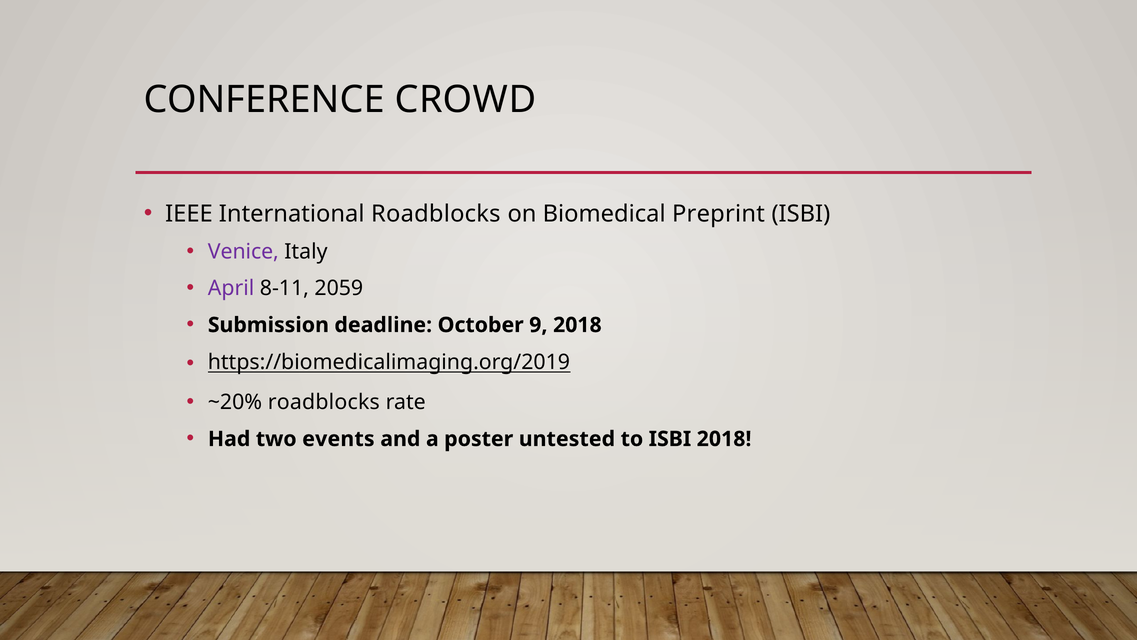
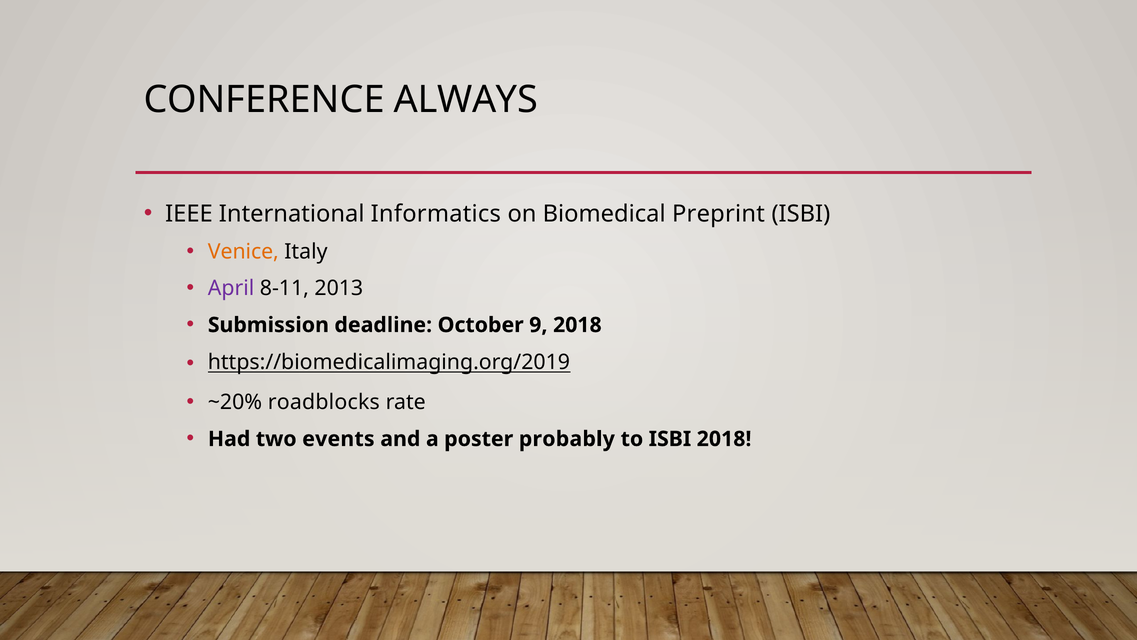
CROWD: CROWD -> ALWAYS
International Roadblocks: Roadblocks -> Informatics
Venice colour: purple -> orange
2059: 2059 -> 2013
untested: untested -> probably
